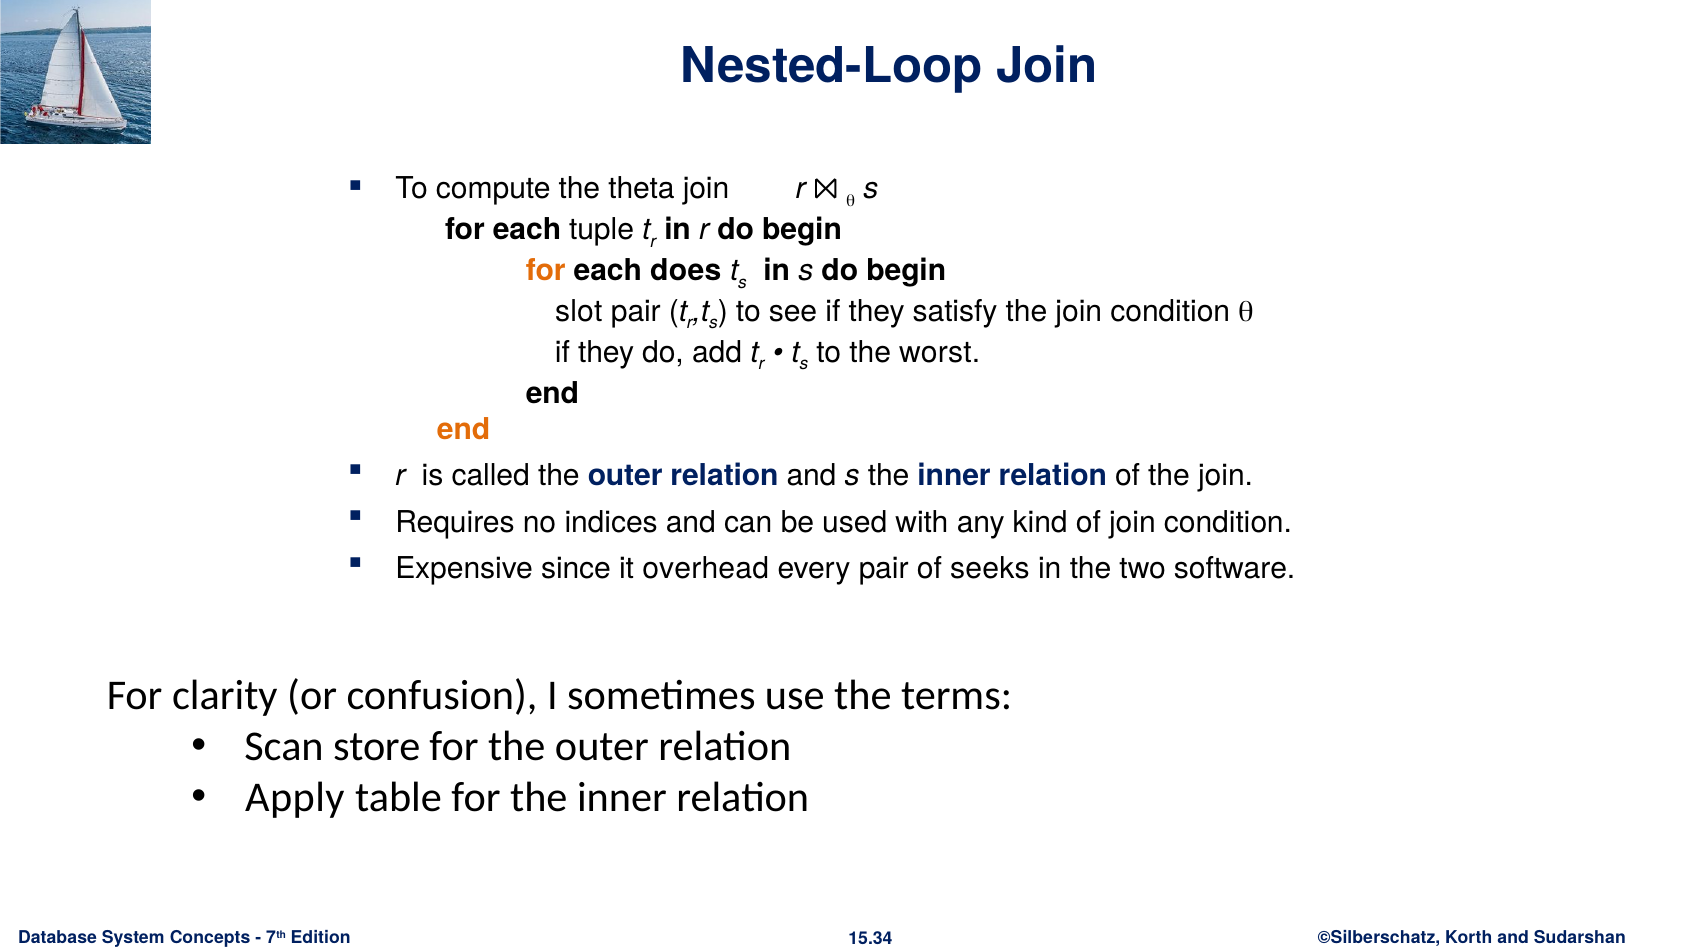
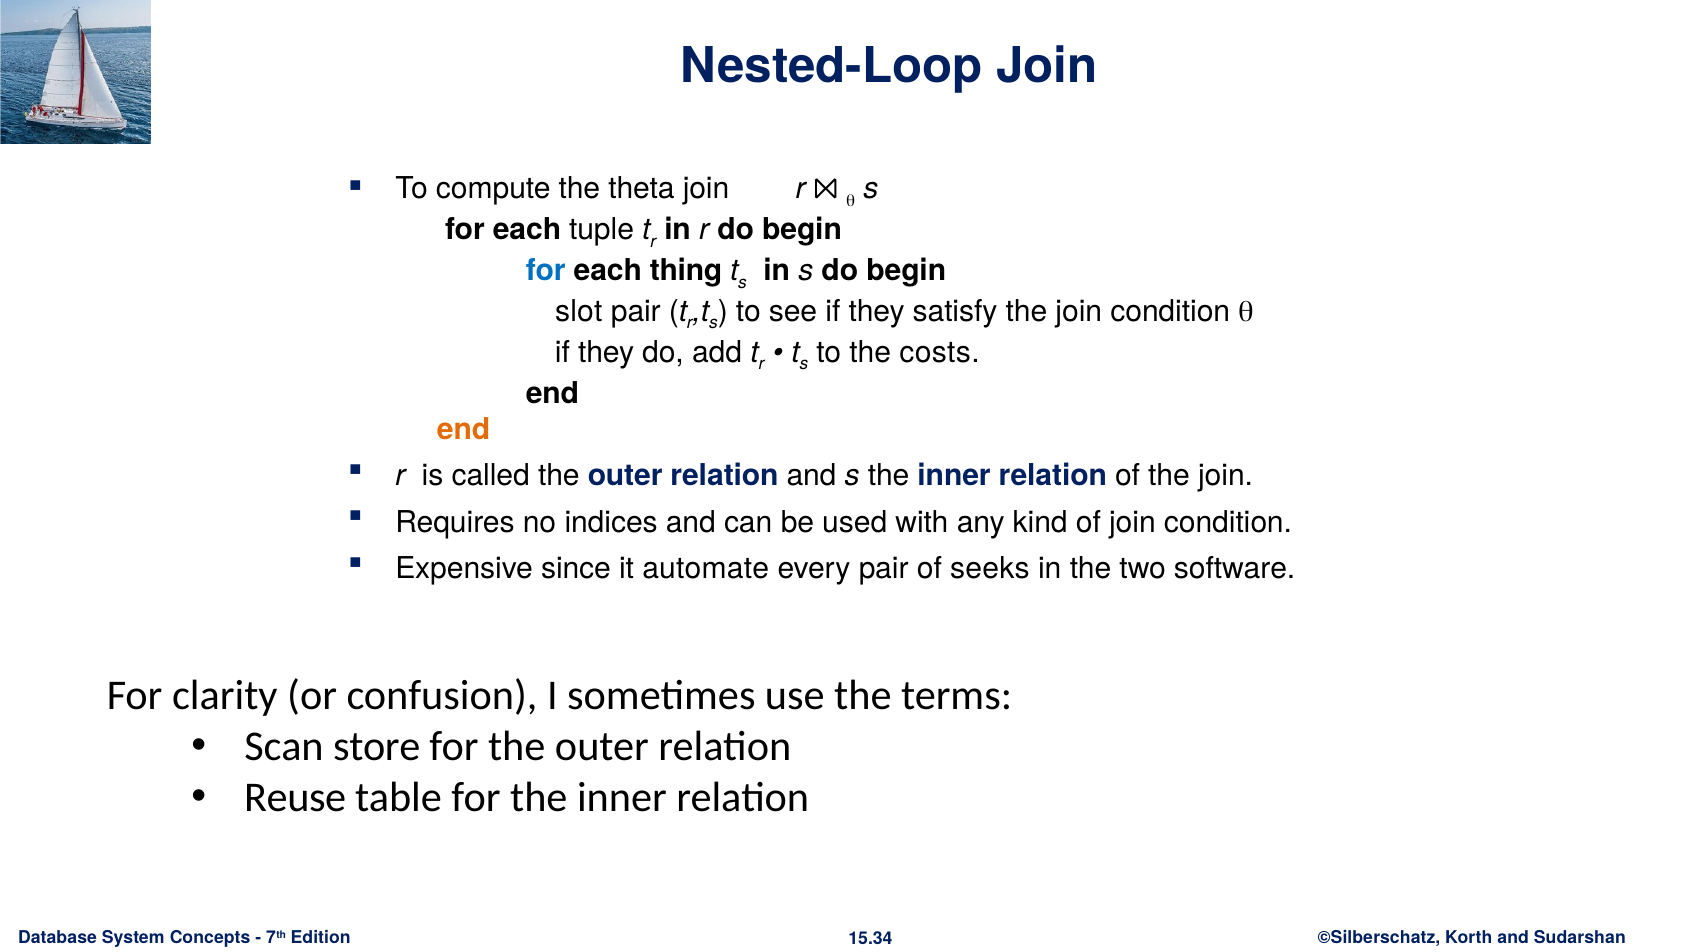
for at (546, 271) colour: orange -> blue
does: does -> thing
worst: worst -> costs
overhead: overhead -> automate
Apply: Apply -> Reuse
